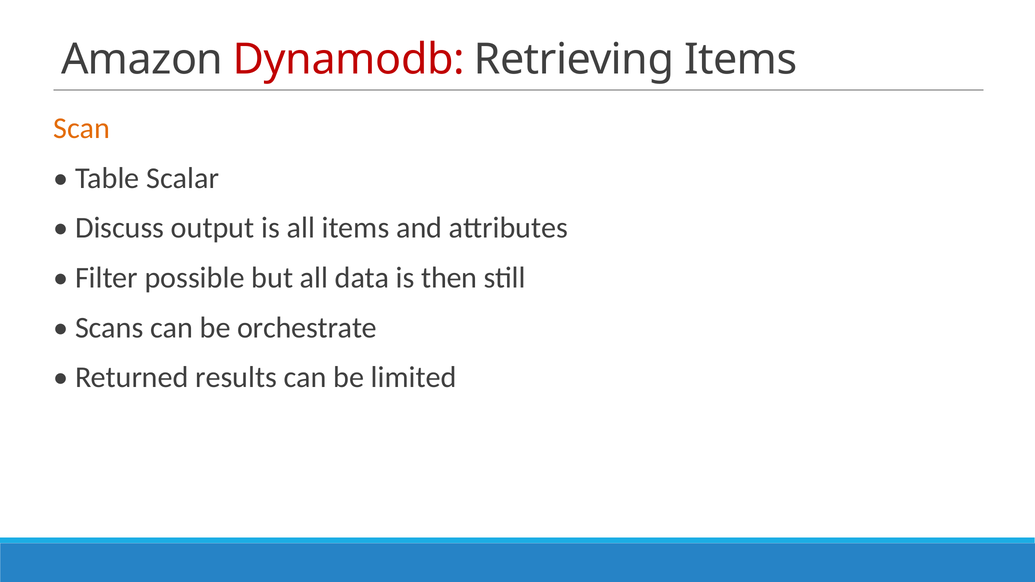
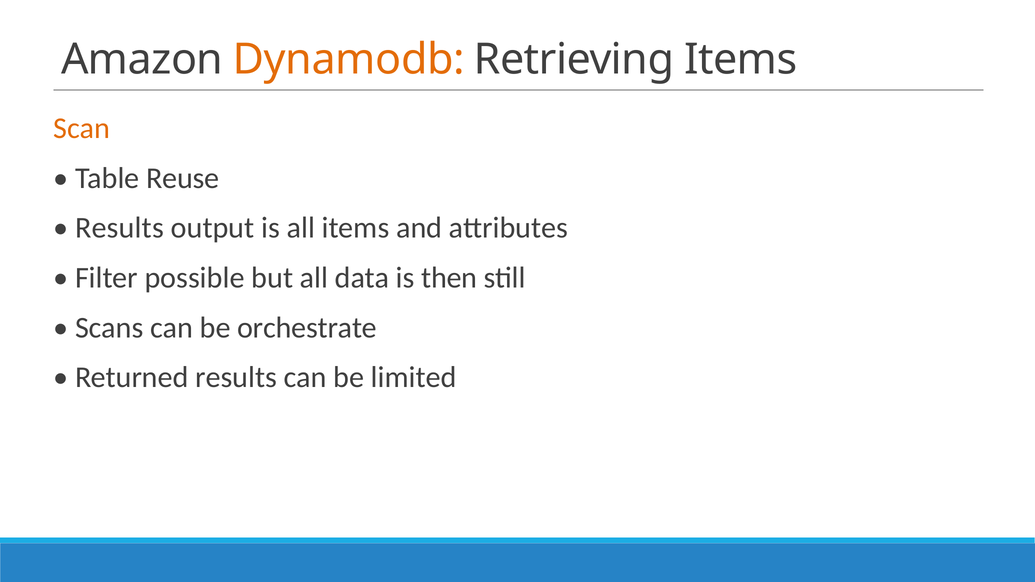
Dynamodb colour: red -> orange
Scalar: Scalar -> Reuse
Discuss at (120, 228): Discuss -> Results
